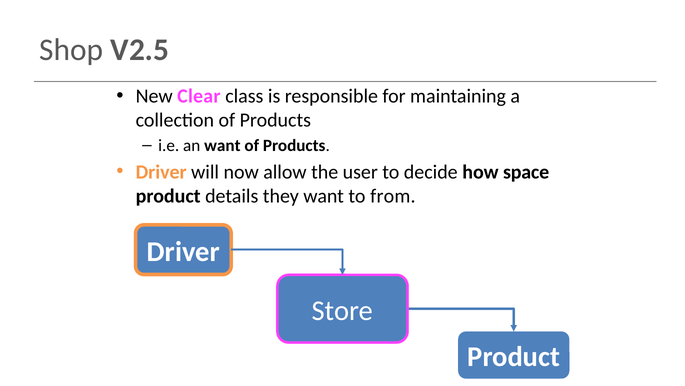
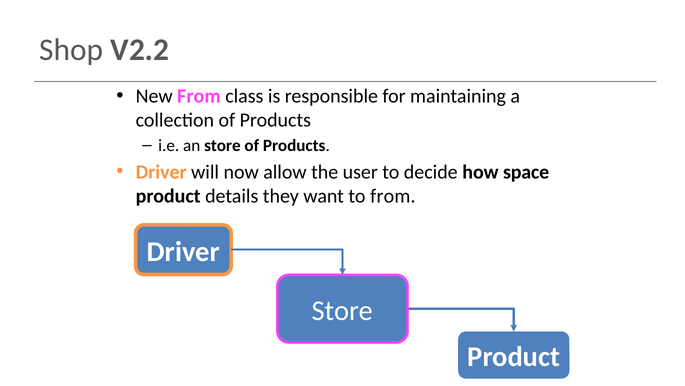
V2.5: V2.5 -> V2.2
New Clear: Clear -> From
an want: want -> store
